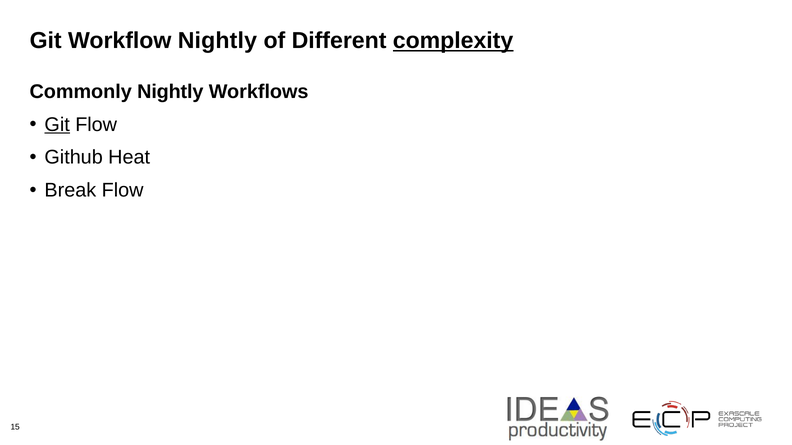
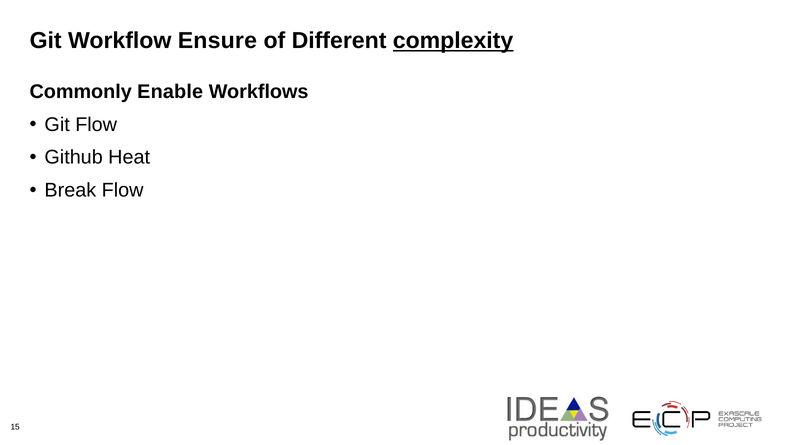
Workflow Nightly: Nightly -> Ensure
Commonly Nightly: Nightly -> Enable
Git at (57, 125) underline: present -> none
